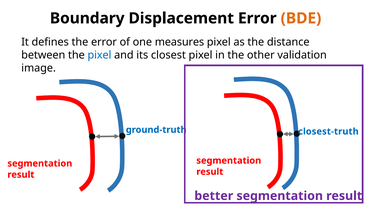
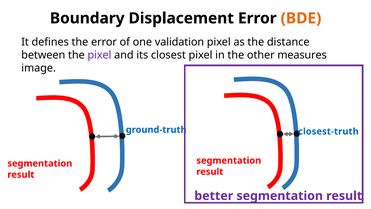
measures: measures -> validation
pixel at (99, 55) colour: blue -> purple
validation: validation -> measures
